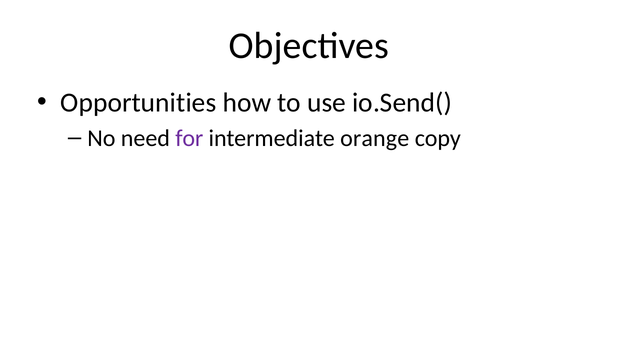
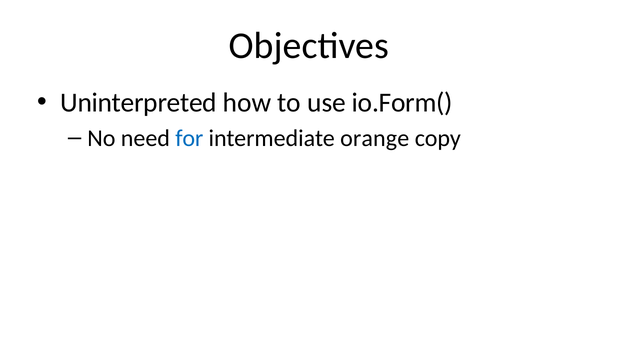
Opportunities: Opportunities -> Uninterpreted
io.Send(: io.Send( -> io.Form(
for colour: purple -> blue
